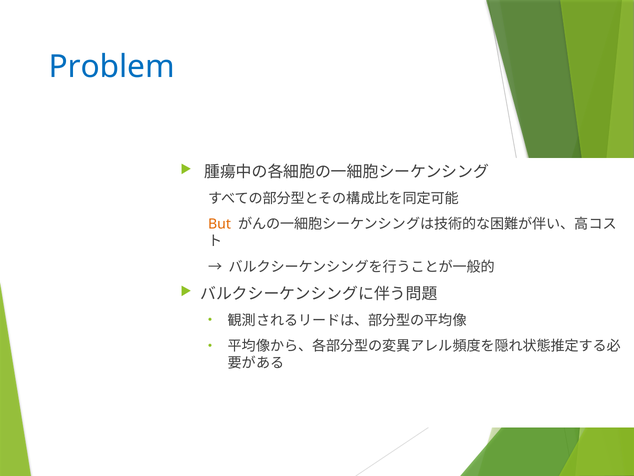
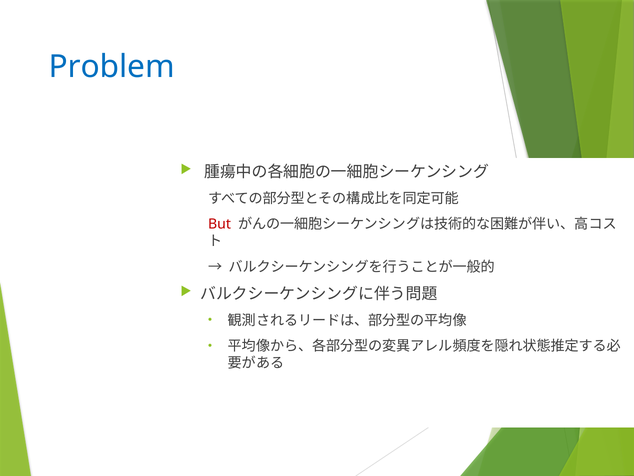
But colour: orange -> red
